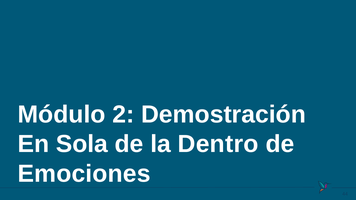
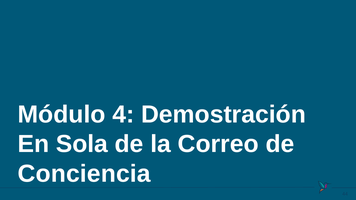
2: 2 -> 4
Dentro: Dentro -> Correo
Emociones: Emociones -> Conciencia
